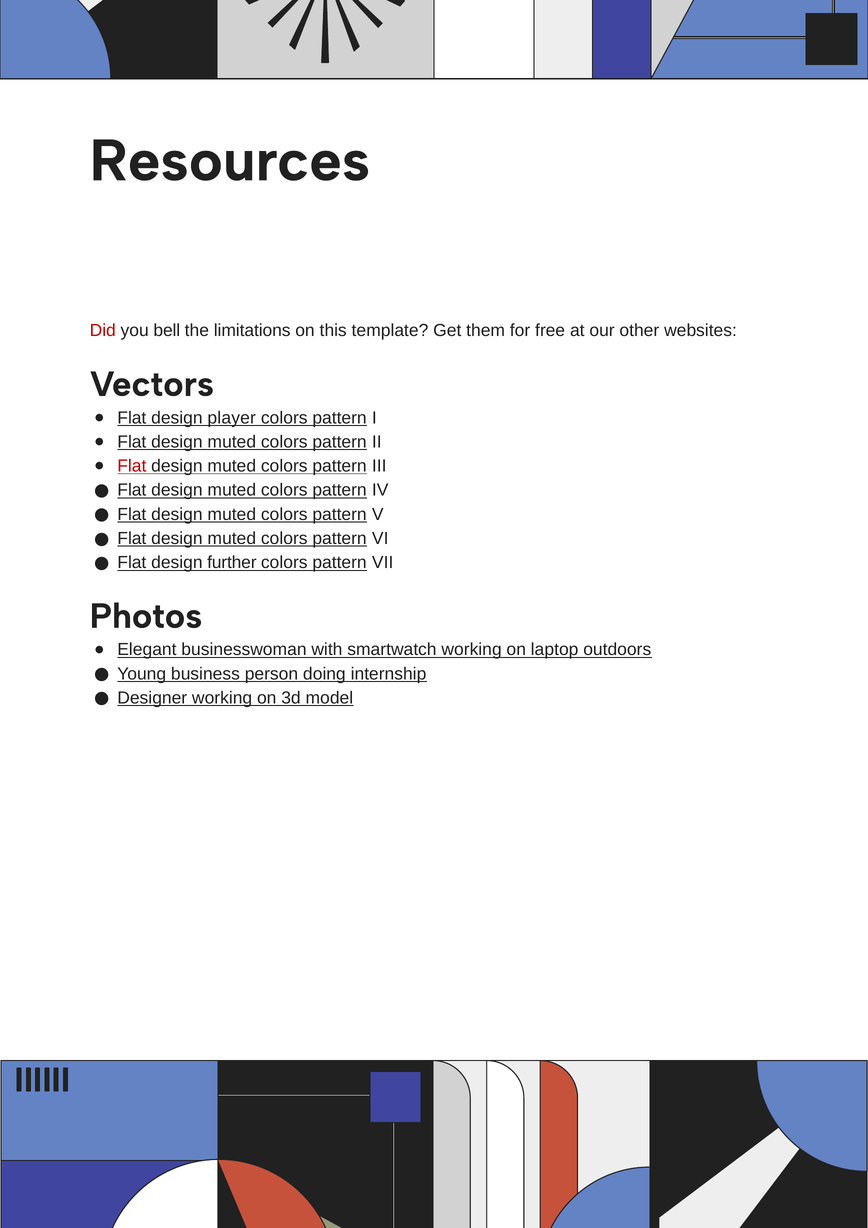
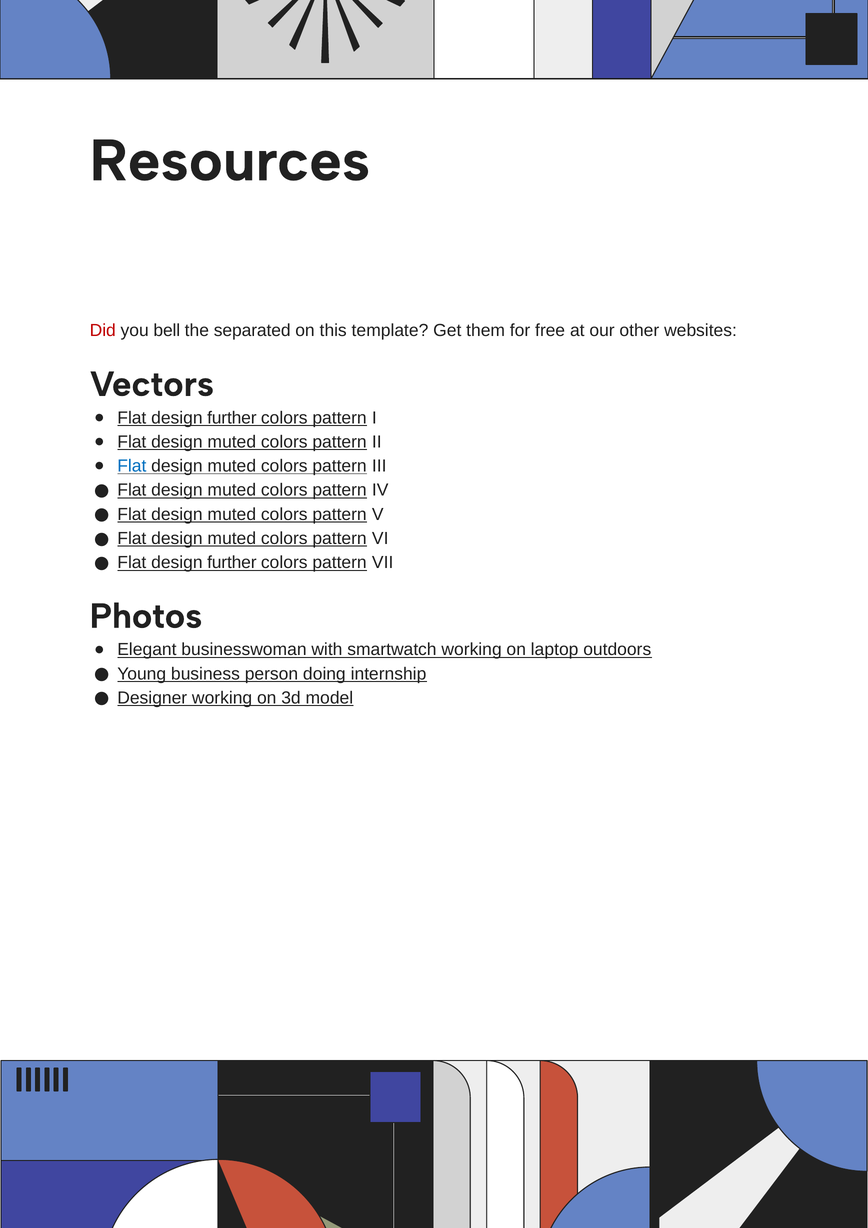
limitations: limitations -> separated
player at (232, 418): player -> further
Flat at (132, 466) colour: red -> blue
